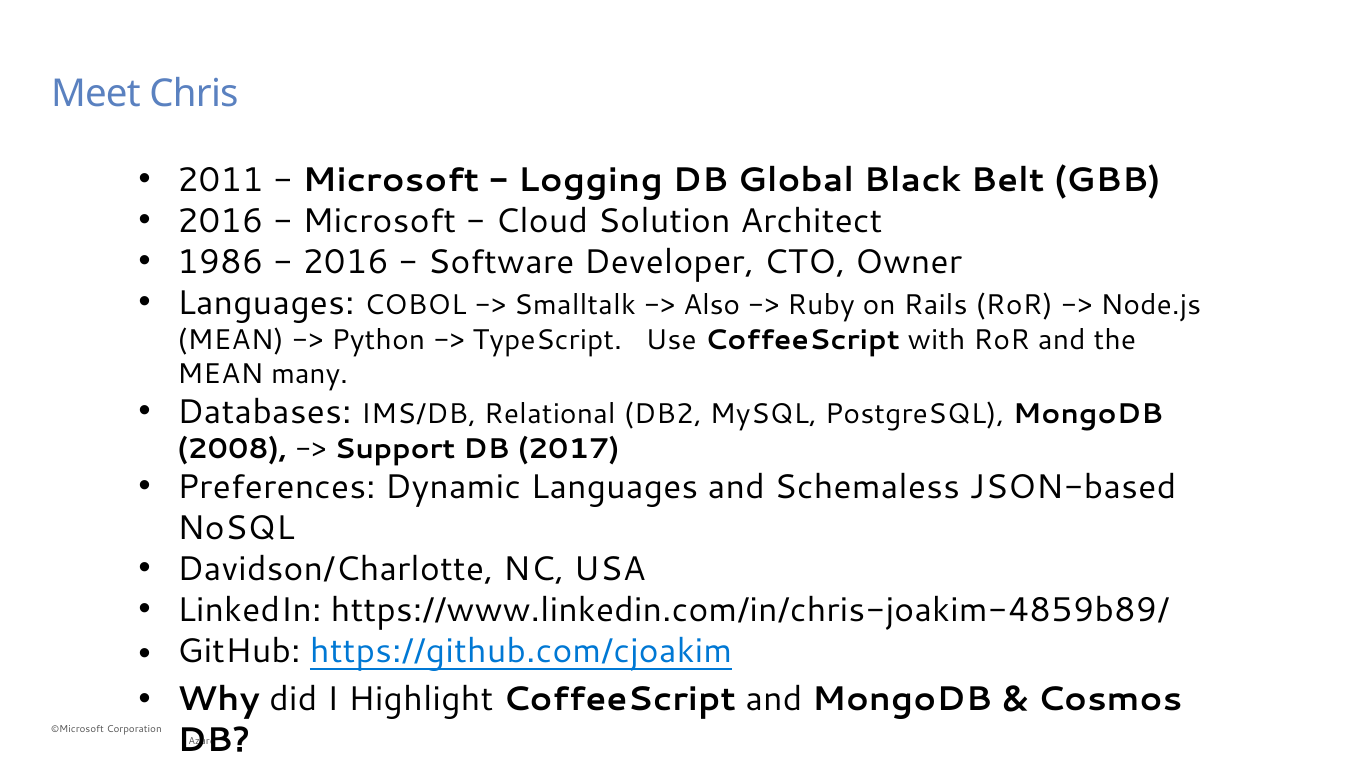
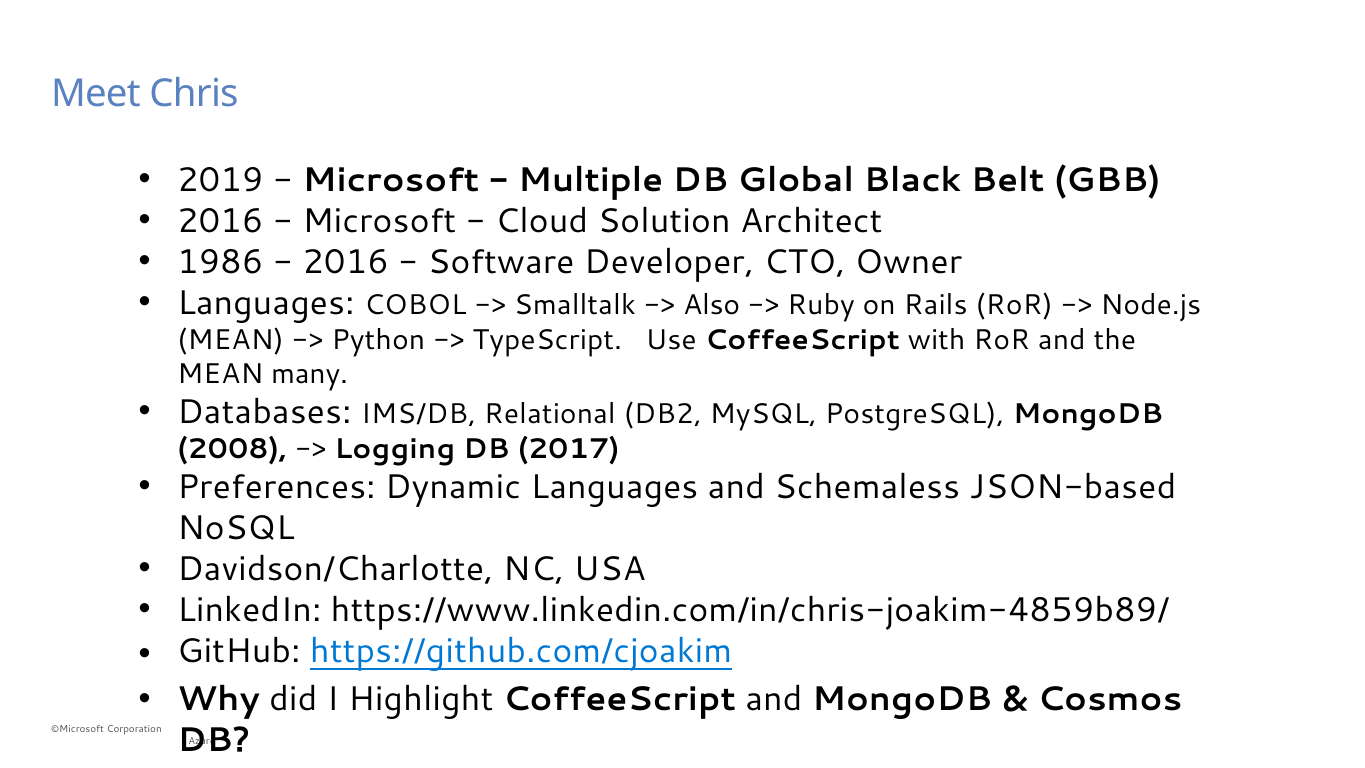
2011: 2011 -> 2019
Logging: Logging -> Multiple
Support: Support -> Logging
